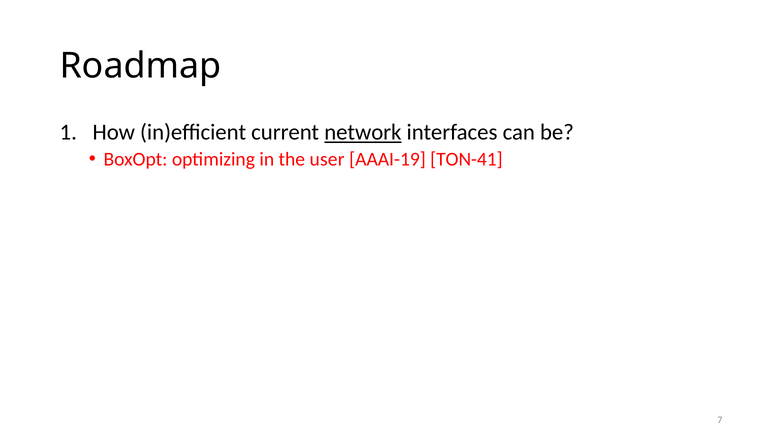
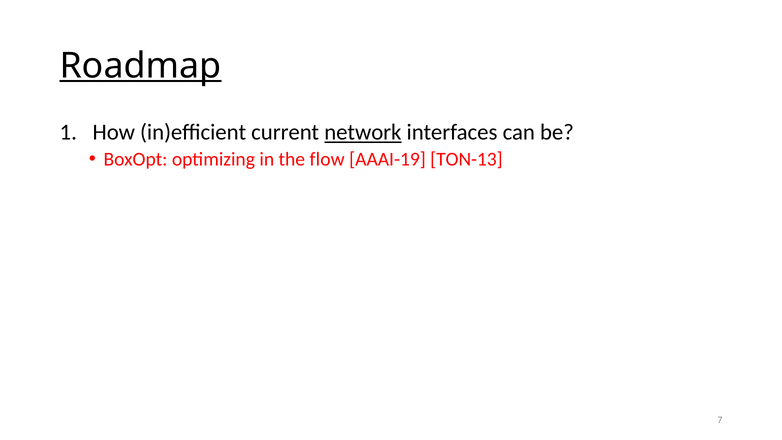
Roadmap underline: none -> present
user: user -> flow
TON-41: TON-41 -> TON-13
